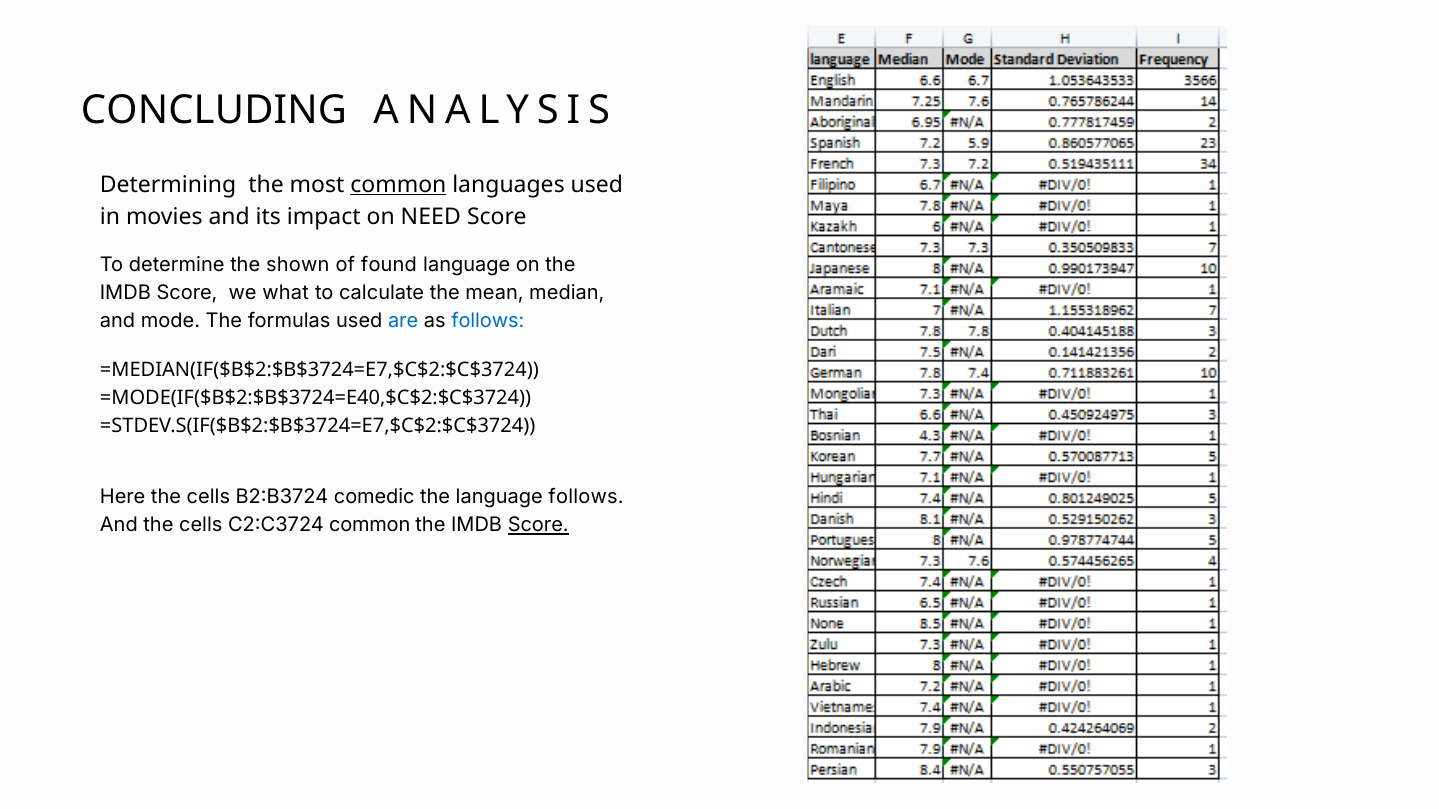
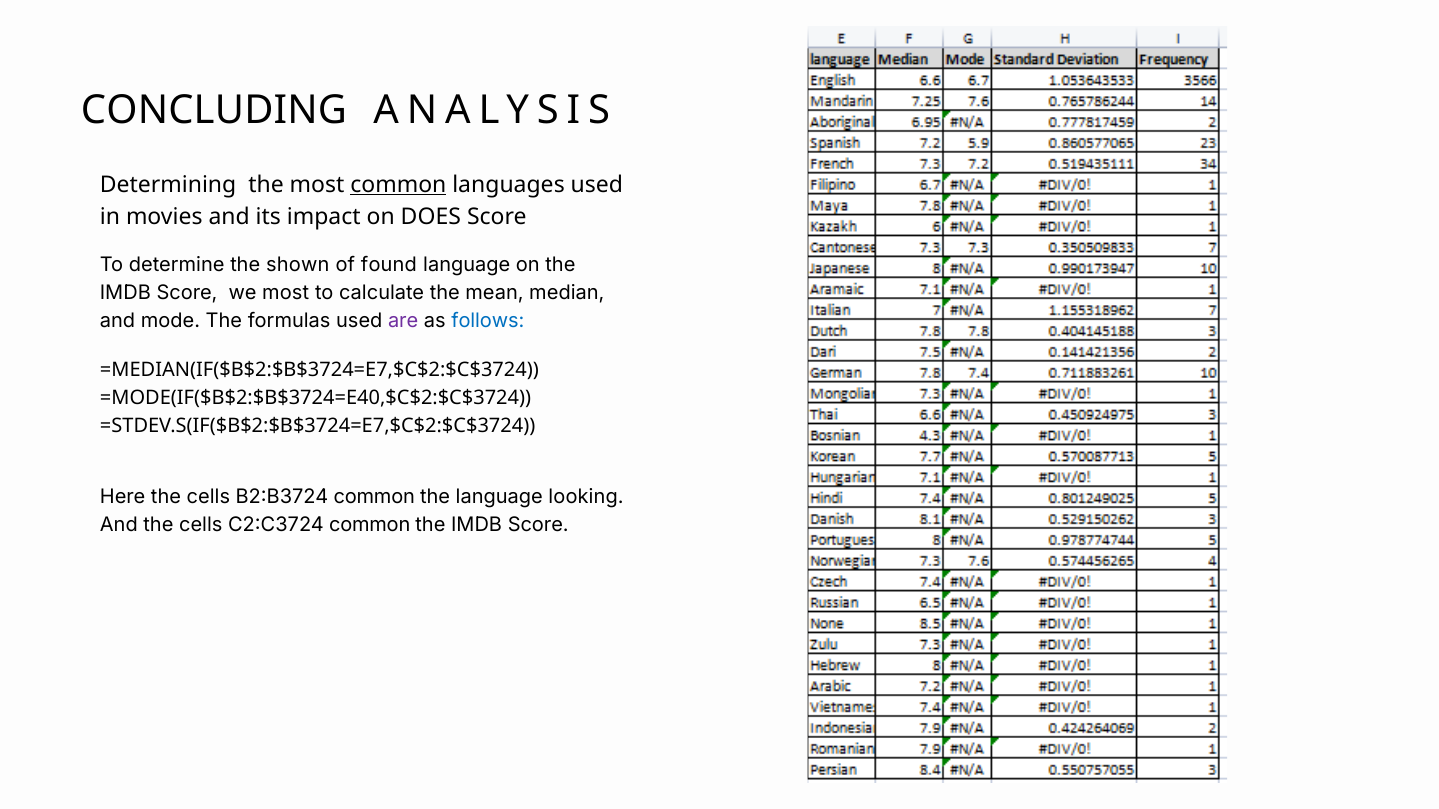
NEED: NEED -> DOES
we what: what -> most
are colour: blue -> purple
B2:B3724 comedic: comedic -> common
language follows: follows -> looking
Score at (538, 526) underline: present -> none
